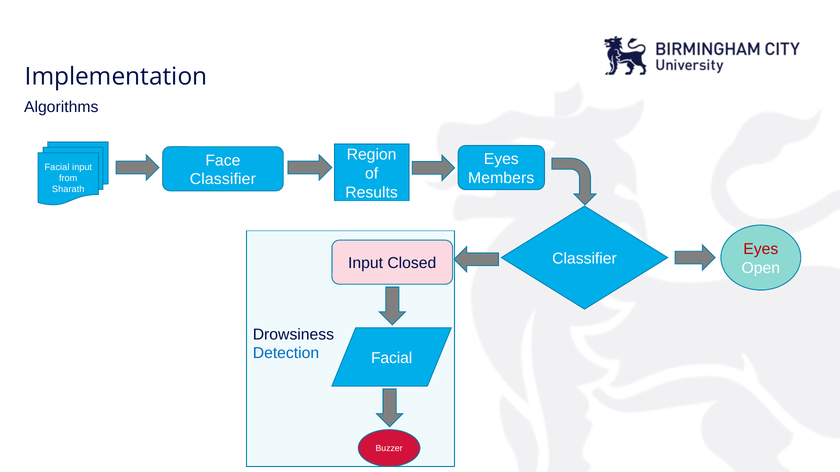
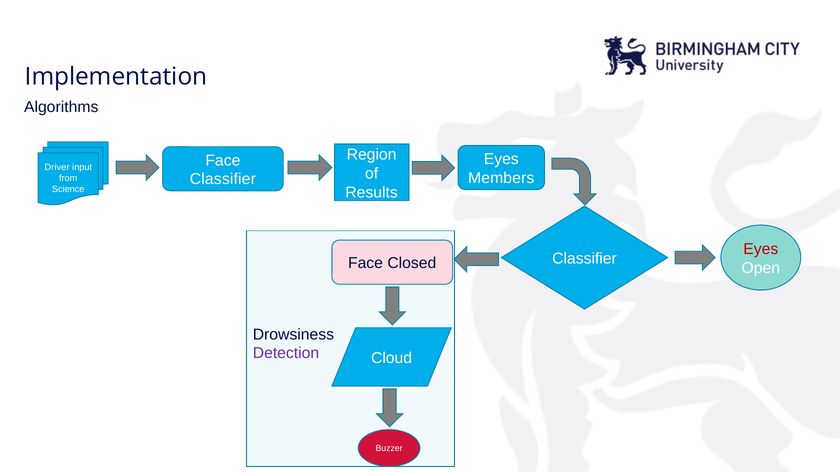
Facial at (57, 167): Facial -> Driver
Sharath: Sharath -> Science
Input at (366, 264): Input -> Face
Detection colour: blue -> purple
Facial at (392, 358): Facial -> Cloud
